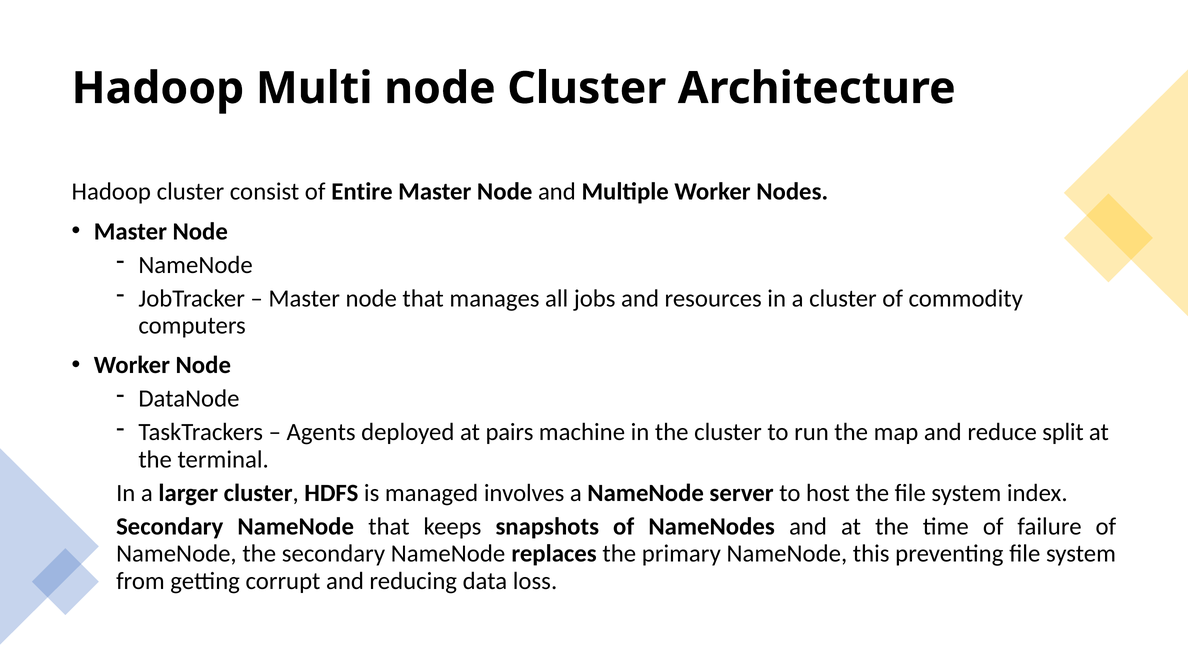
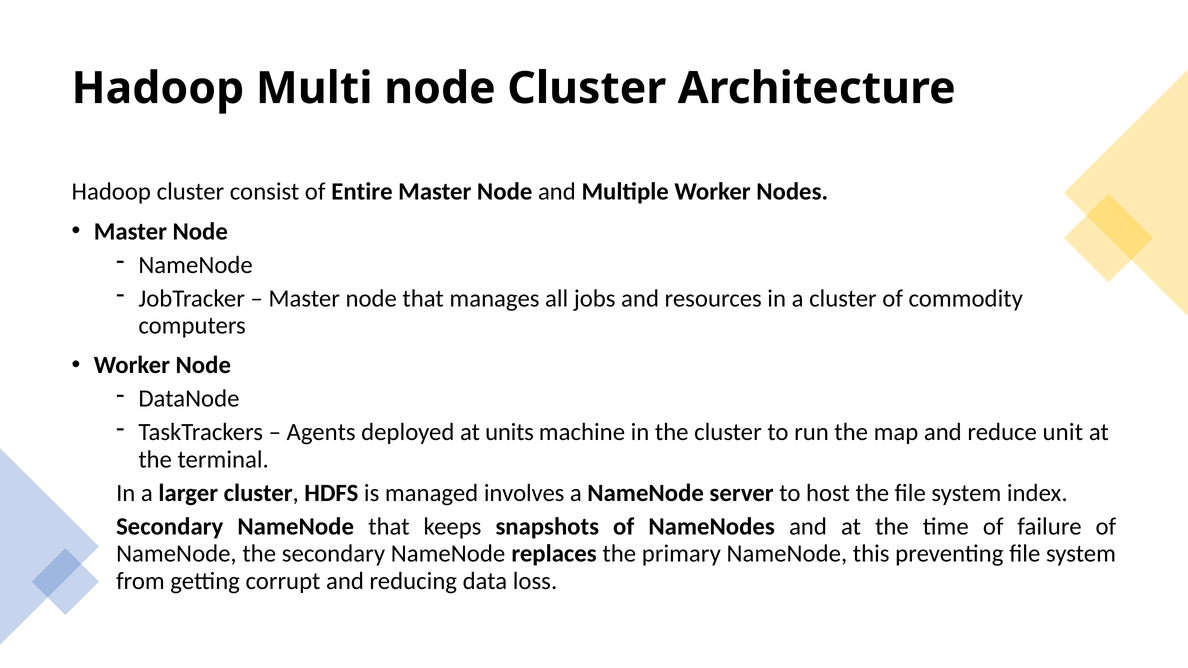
pairs: pairs -> units
split: split -> unit
